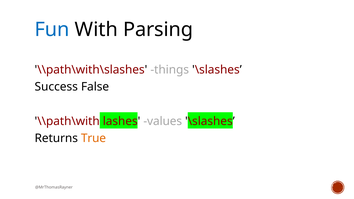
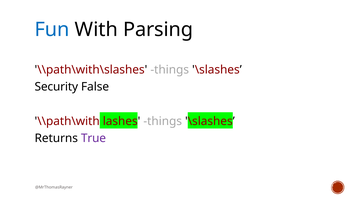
Success: Success -> Security
lashes values: values -> things
True colour: orange -> purple
